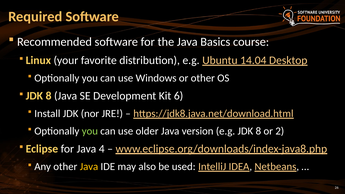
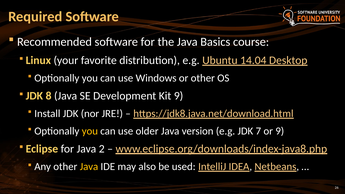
Kit 6: 6 -> 9
you at (90, 131) colour: light green -> yellow
e.g JDK 8: 8 -> 7
or 2: 2 -> 9
4: 4 -> 2
